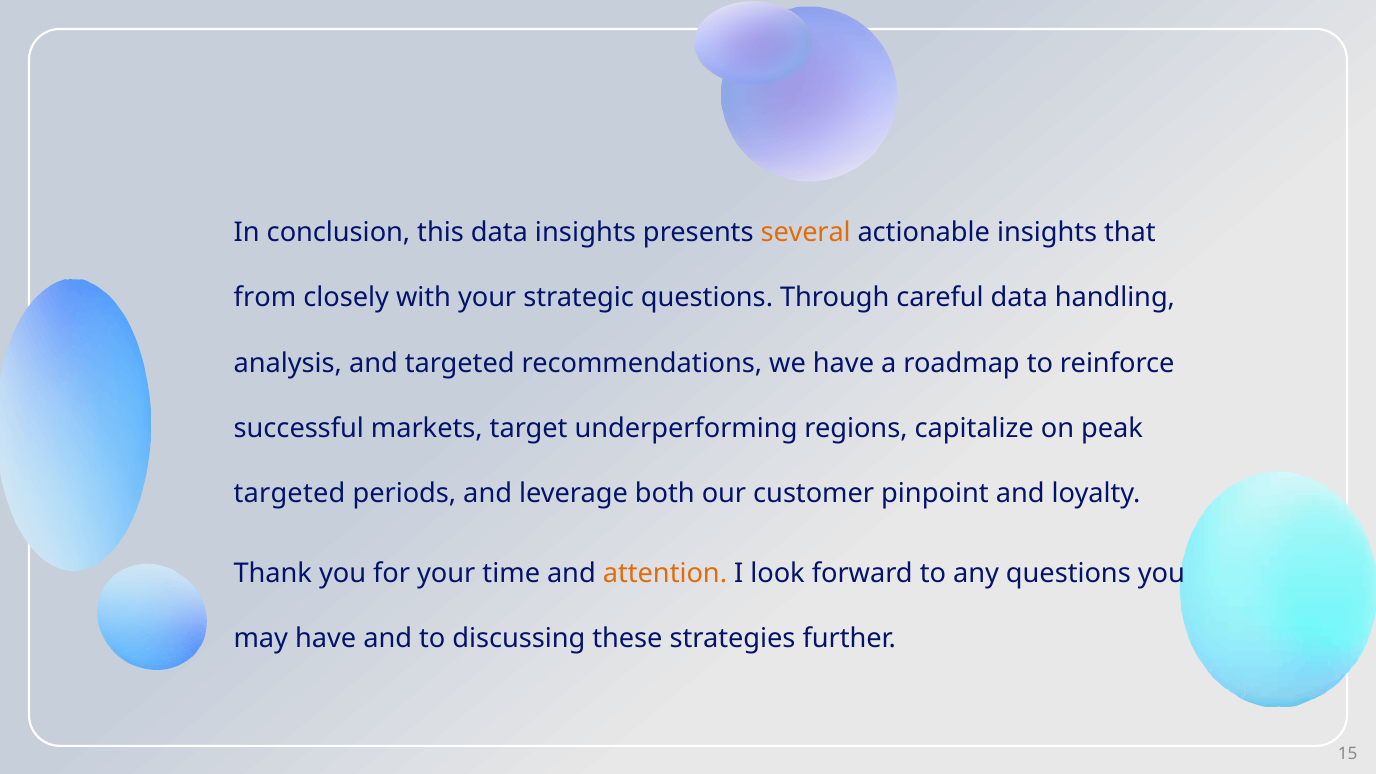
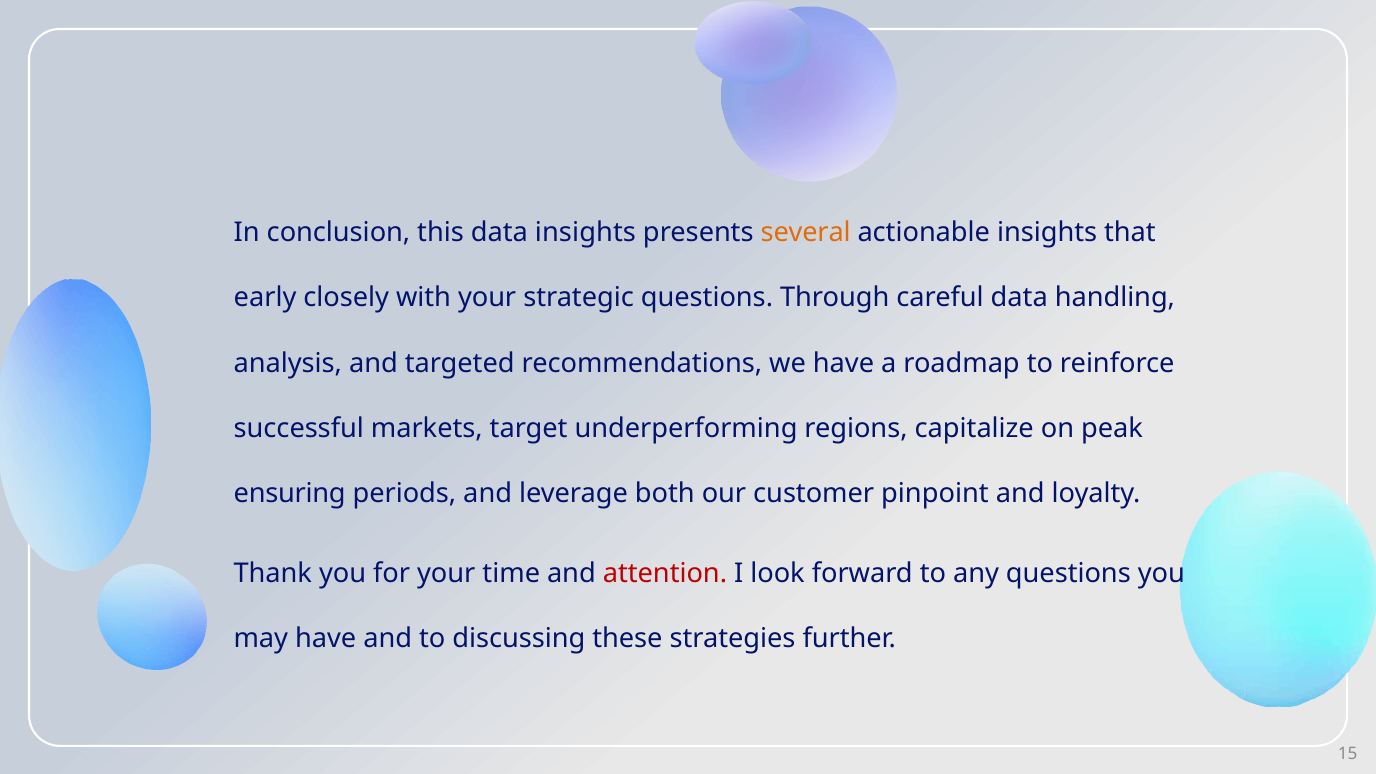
from: from -> early
targeted at (289, 494): targeted -> ensuring
attention colour: orange -> red
